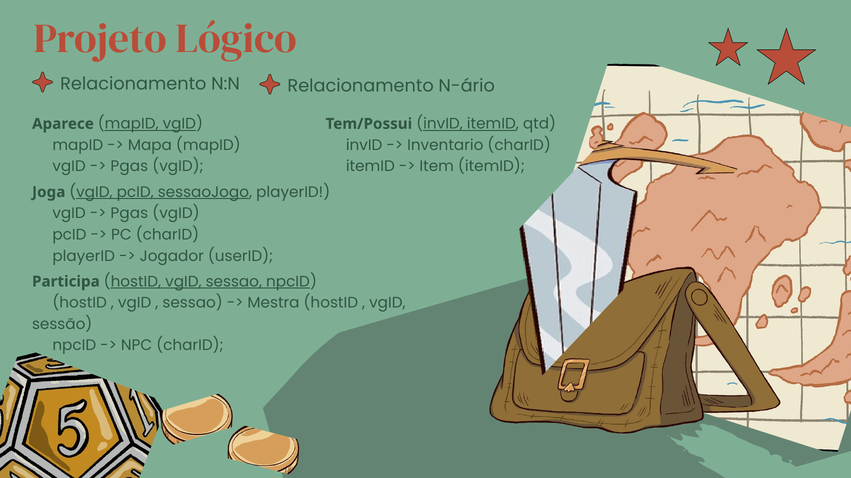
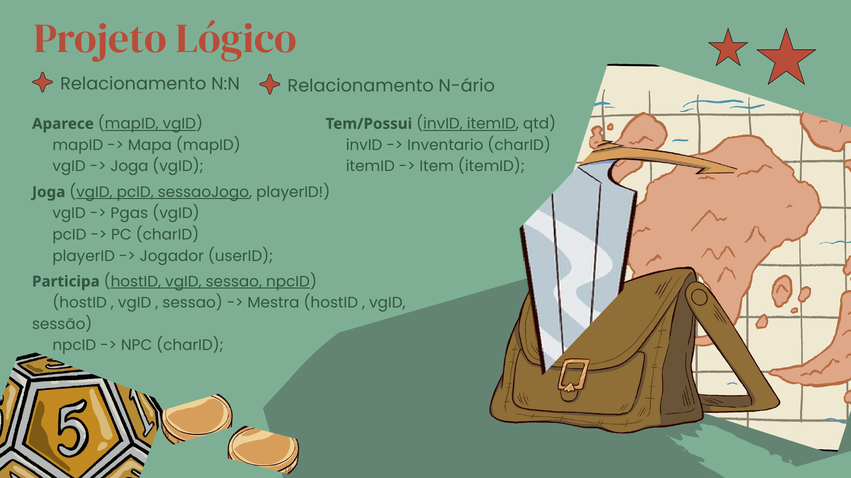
Pgas at (129, 167): Pgas -> Joga
